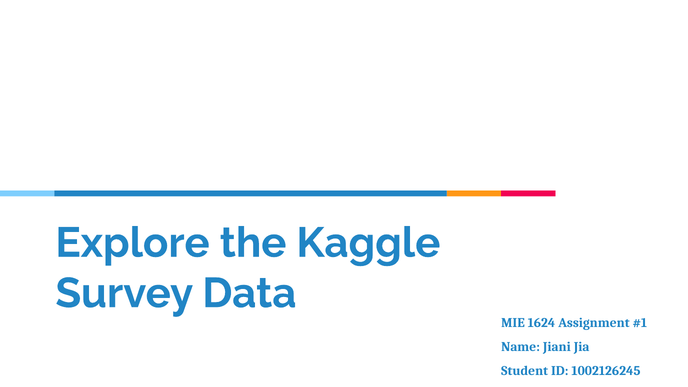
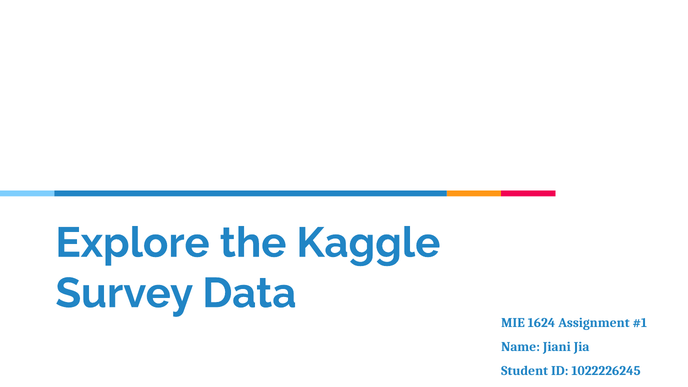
1002126245: 1002126245 -> 1022226245
